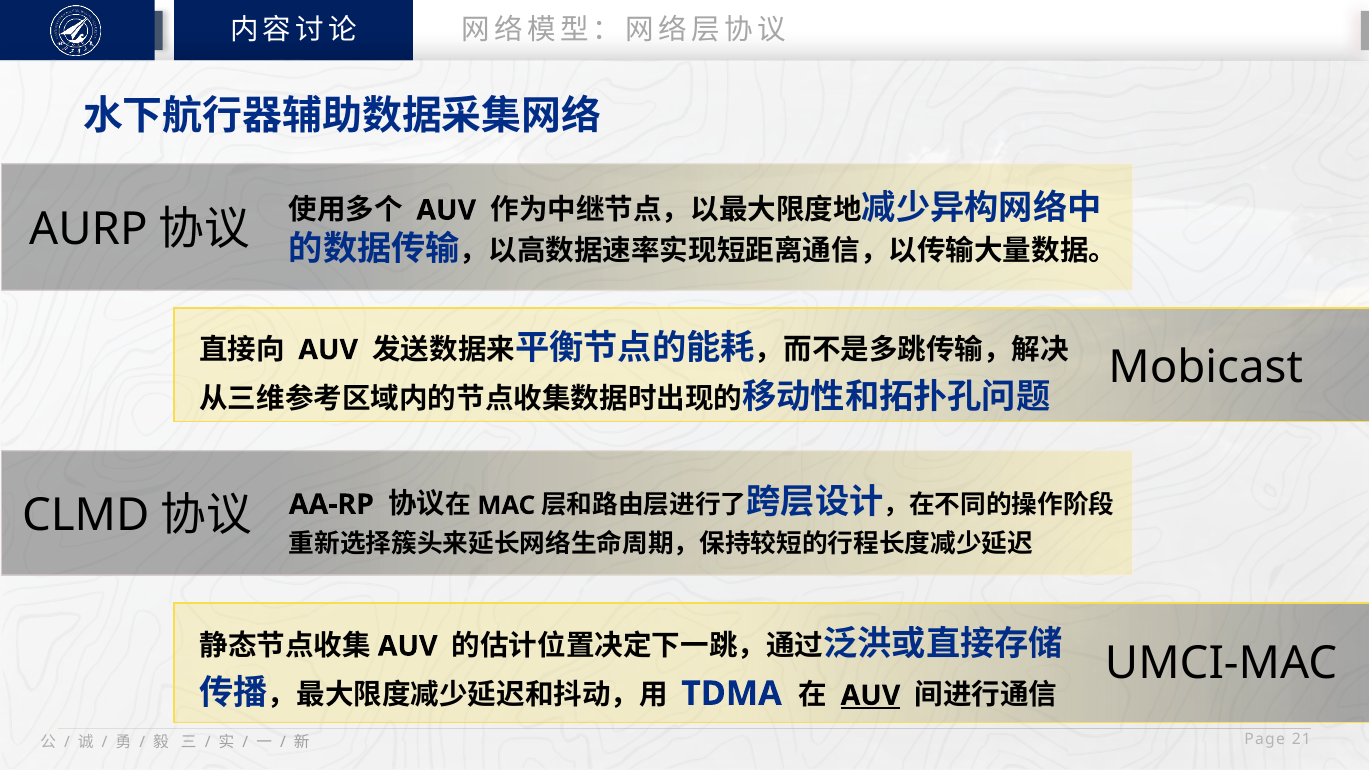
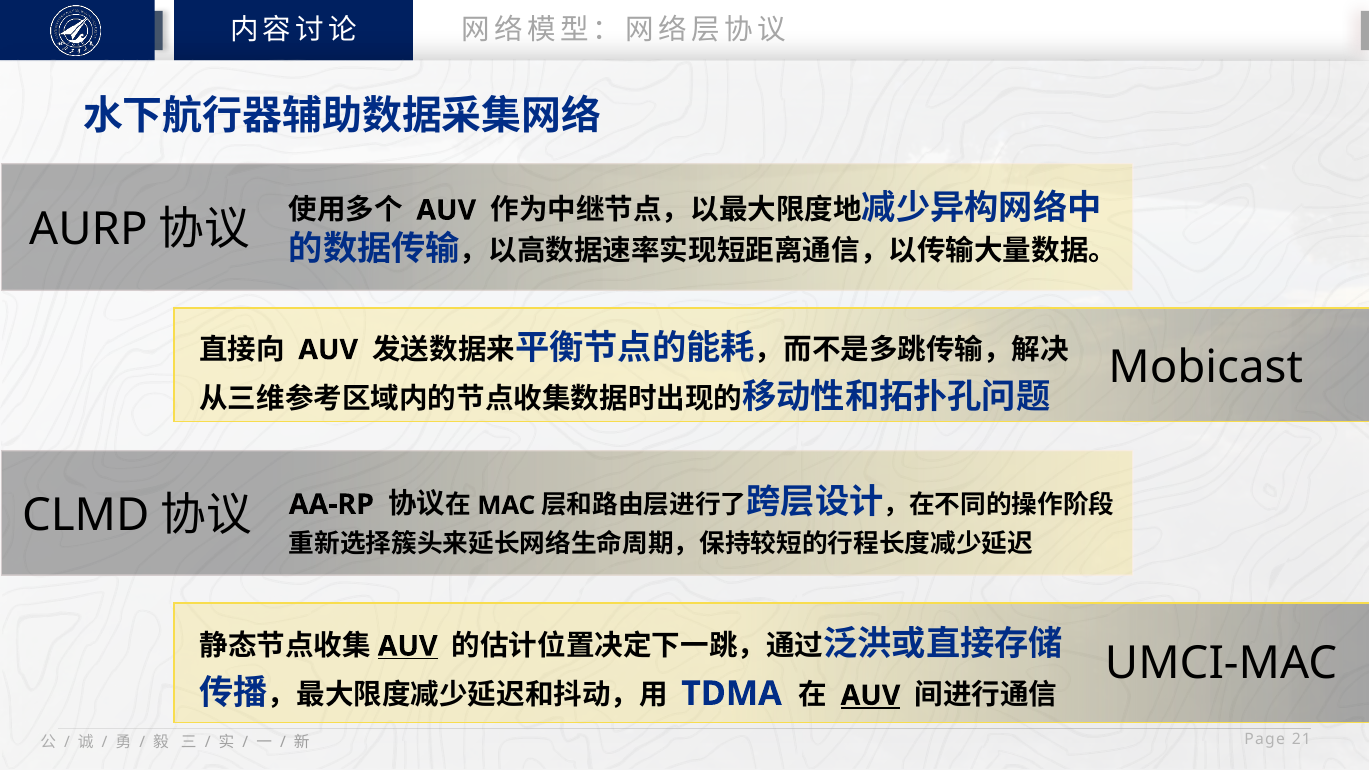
AUV at (408, 646) underline: none -> present
